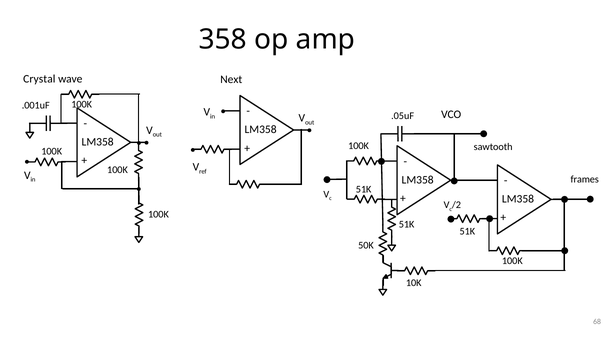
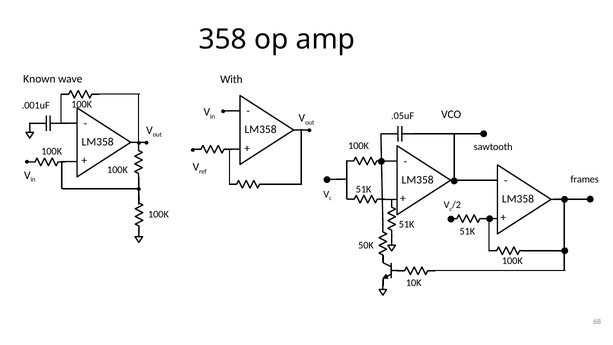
Crystal: Crystal -> Known
Next: Next -> With
